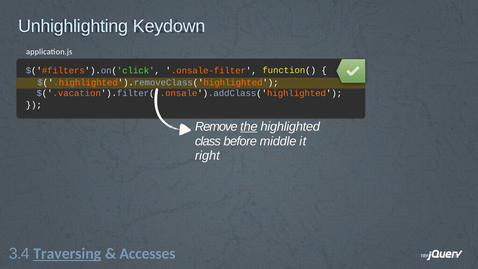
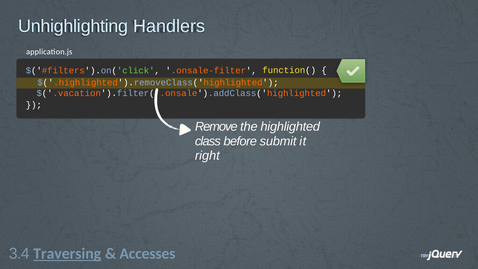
Keydown: Keydown -> Handlers
the underline: present -> none
middle: middle -> submit
